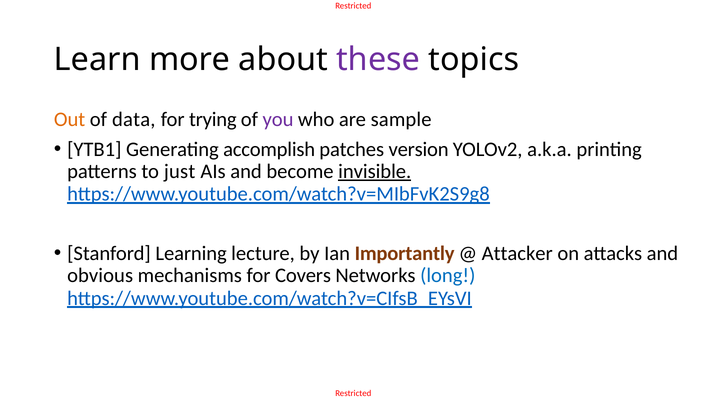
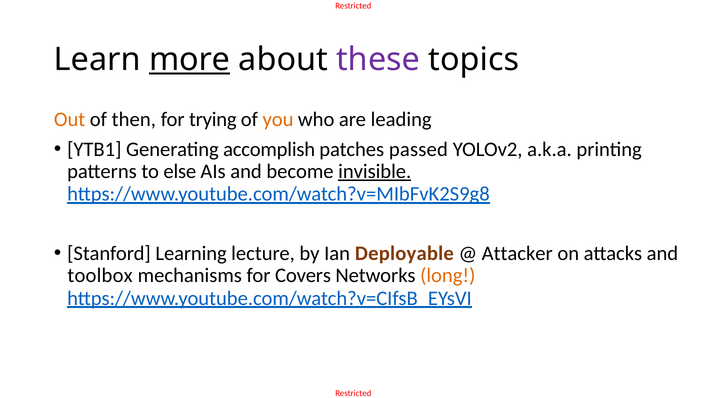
more underline: none -> present
data: data -> then
you colour: purple -> orange
sample: sample -> leading
version: version -> passed
just: just -> else
Importantly: Importantly -> Deployable
obvious: obvious -> toolbox
long colour: blue -> orange
